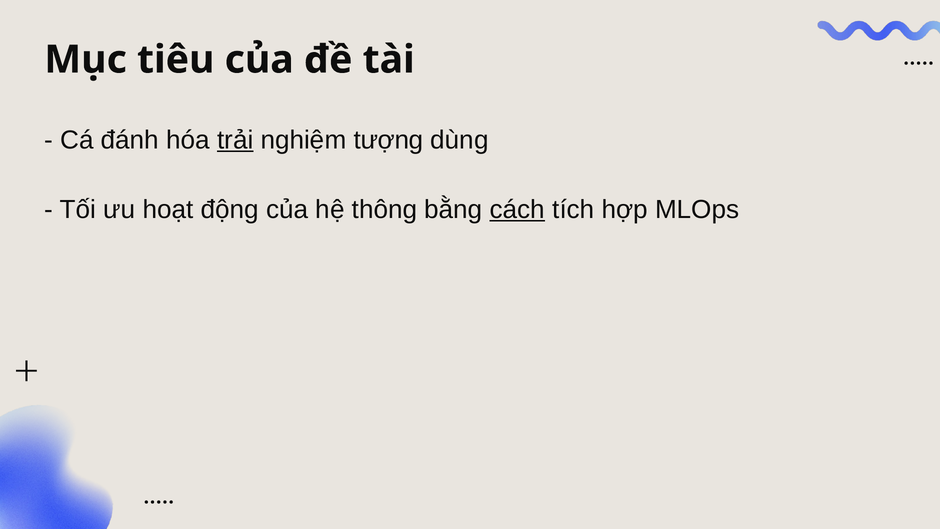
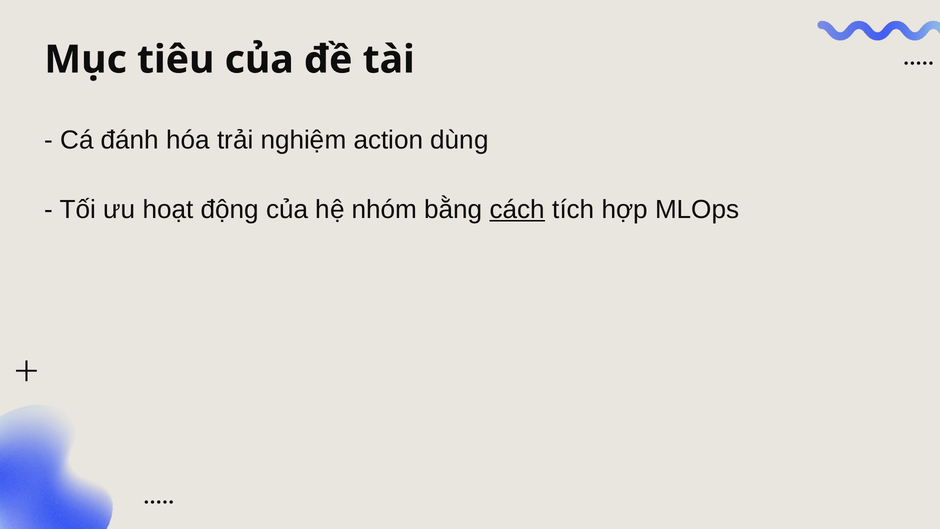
trải underline: present -> none
tượng: tượng -> action
thông: thông -> nhóm
